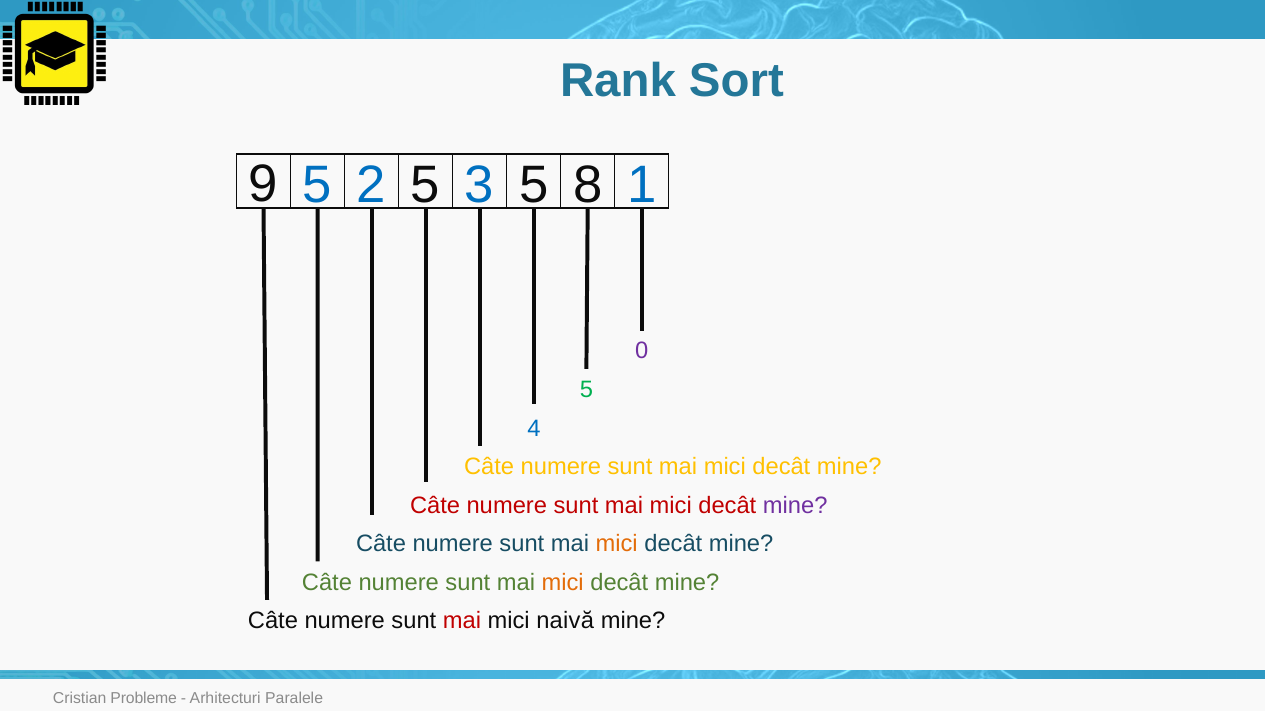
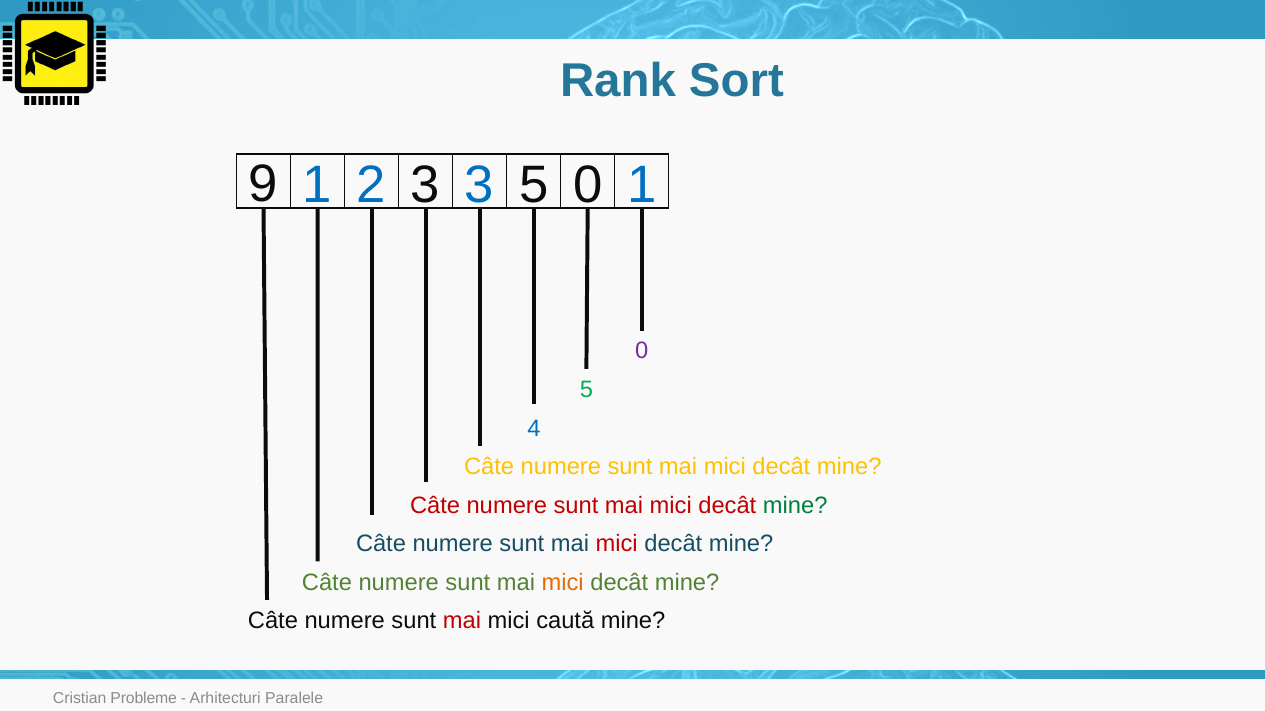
9 5: 5 -> 1
2 5: 5 -> 3
3 5 8: 8 -> 0
mine at (795, 506) colour: purple -> green
mici at (617, 544) colour: orange -> red
naivă: naivă -> caută
